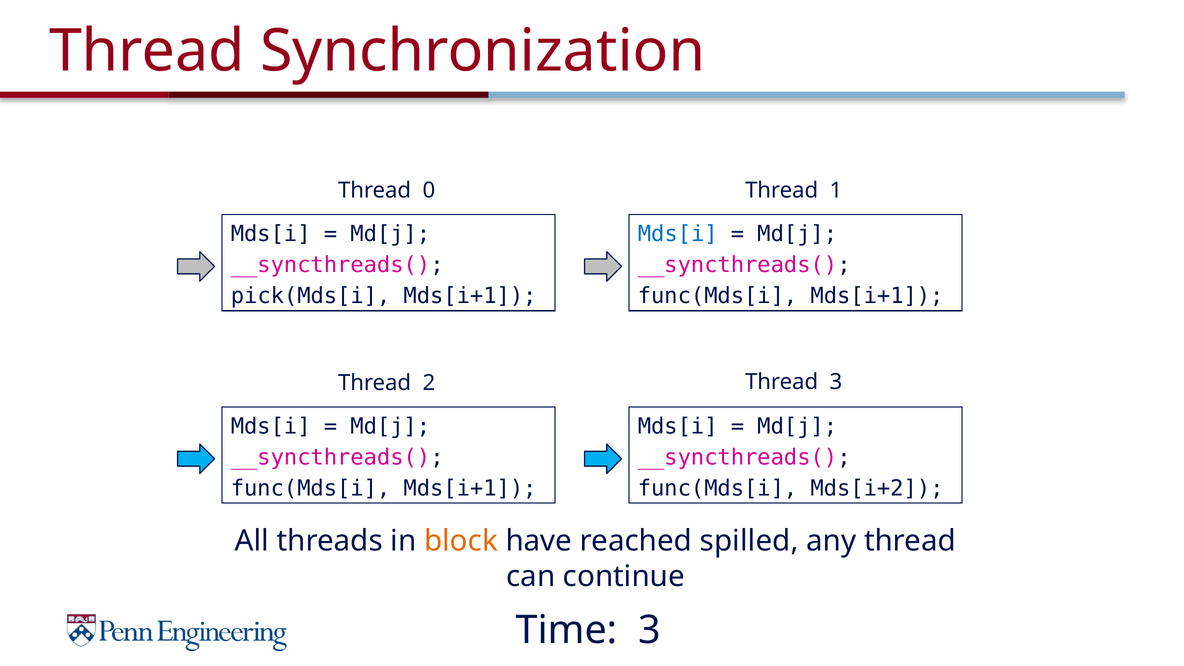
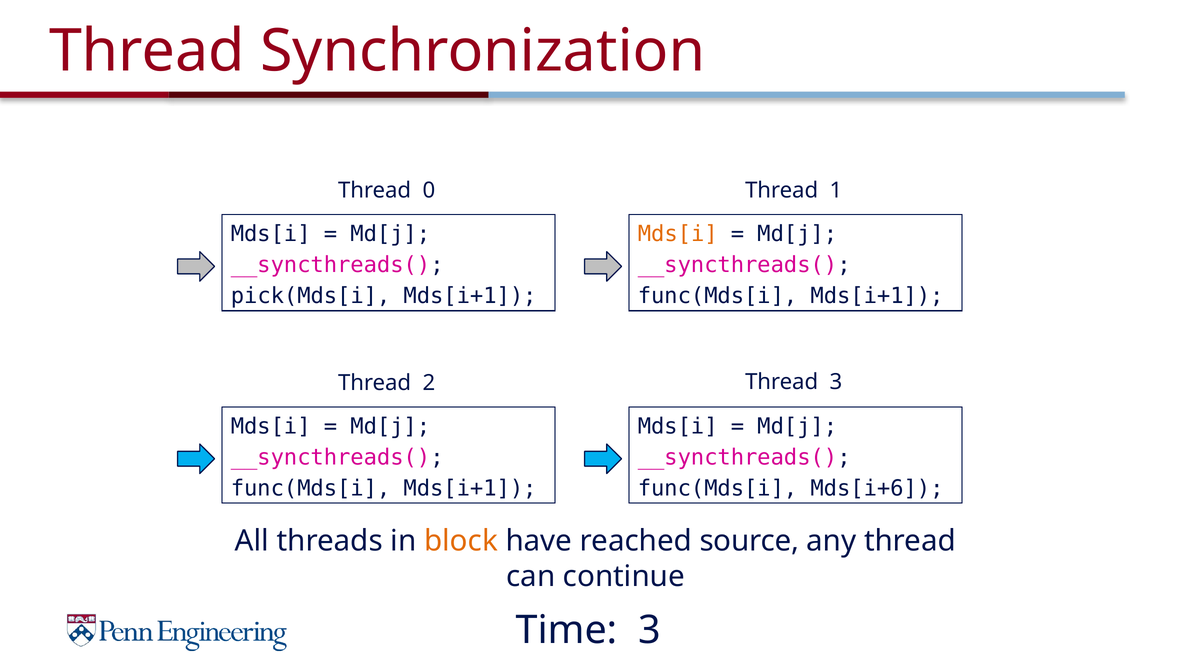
Mds[i at (678, 234) colour: blue -> orange
Mds[i+2: Mds[i+2 -> Mds[i+6
spilled: spilled -> source
